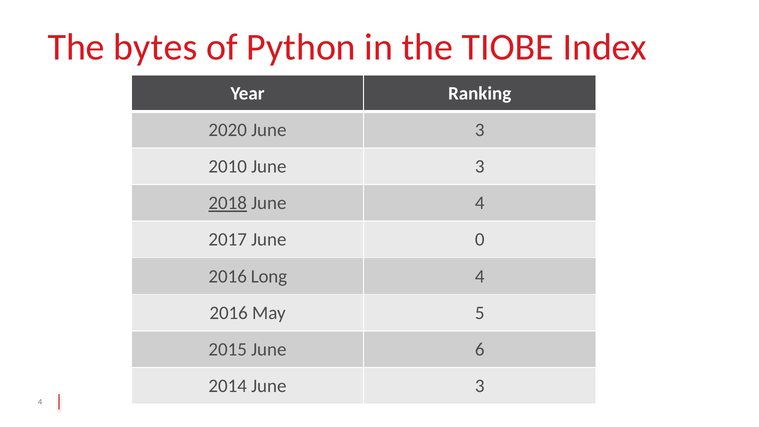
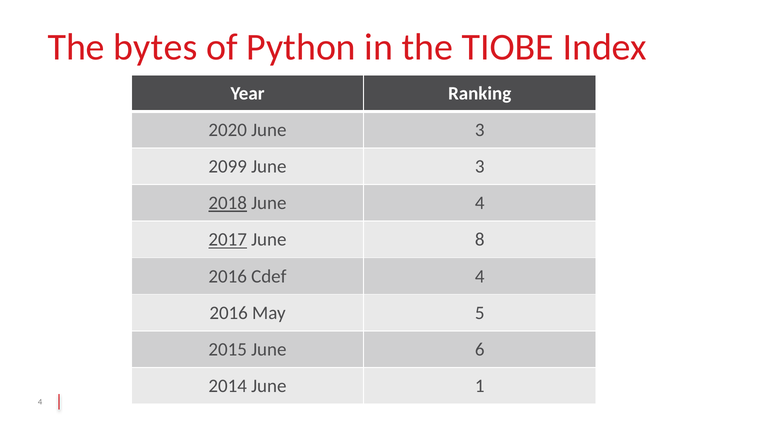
2010: 2010 -> 2099
2017 underline: none -> present
0: 0 -> 8
Long: Long -> Cdef
2014 June 3: 3 -> 1
